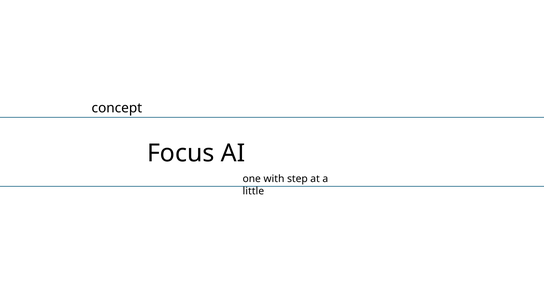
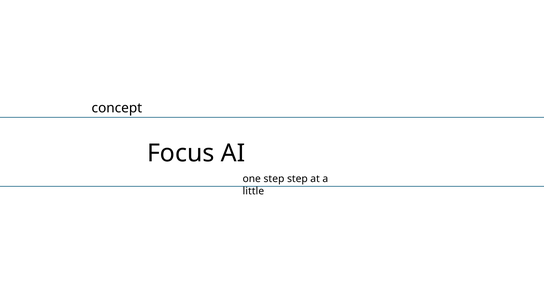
one with: with -> step
